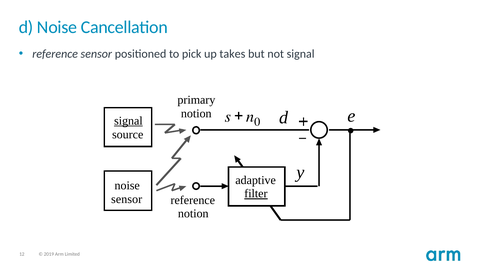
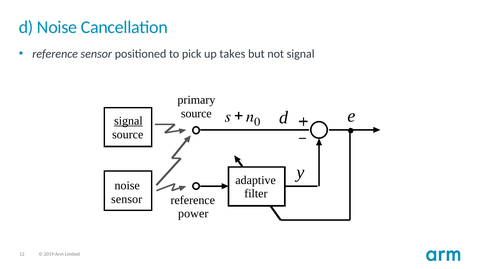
notion at (196, 114): notion -> source
filter underline: present -> none
notion at (193, 214): notion -> power
